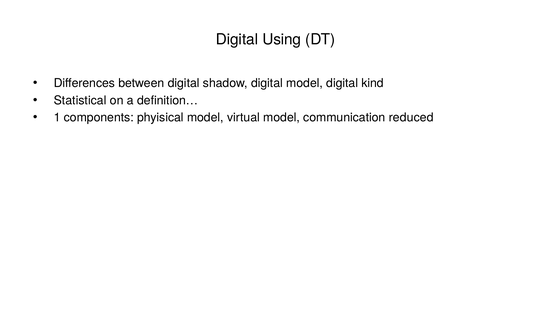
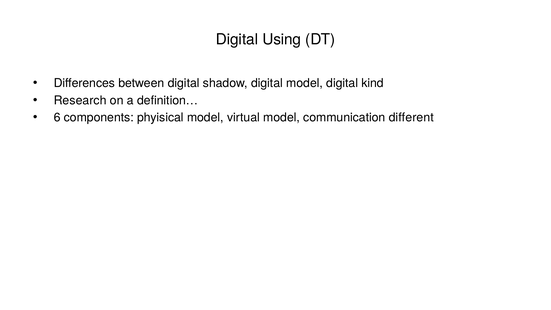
Statistical: Statistical -> Research
1: 1 -> 6
reduced: reduced -> different
